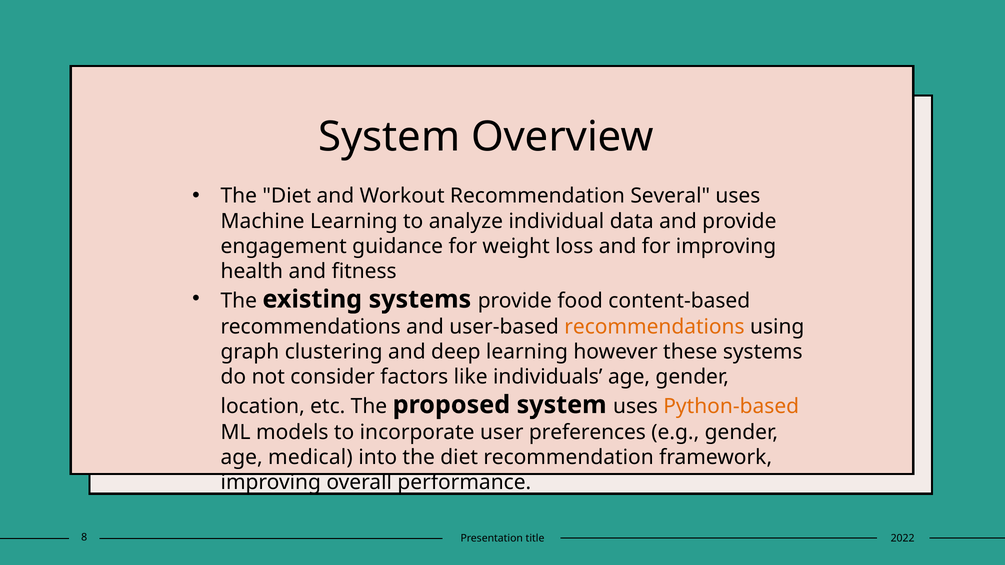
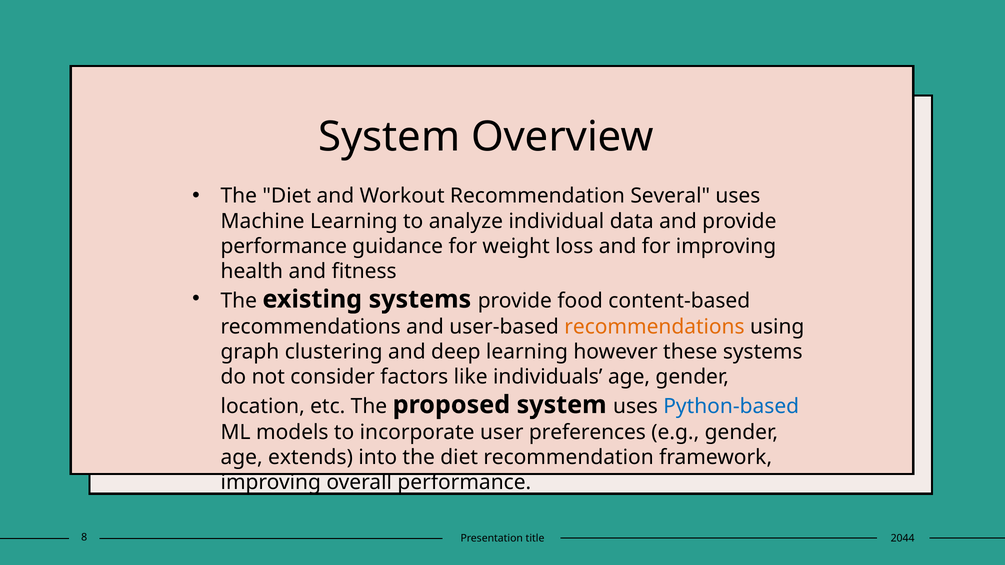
engagement at (284, 246): engagement -> performance
Python-based colour: orange -> blue
medical: medical -> extends
2022: 2022 -> 2044
